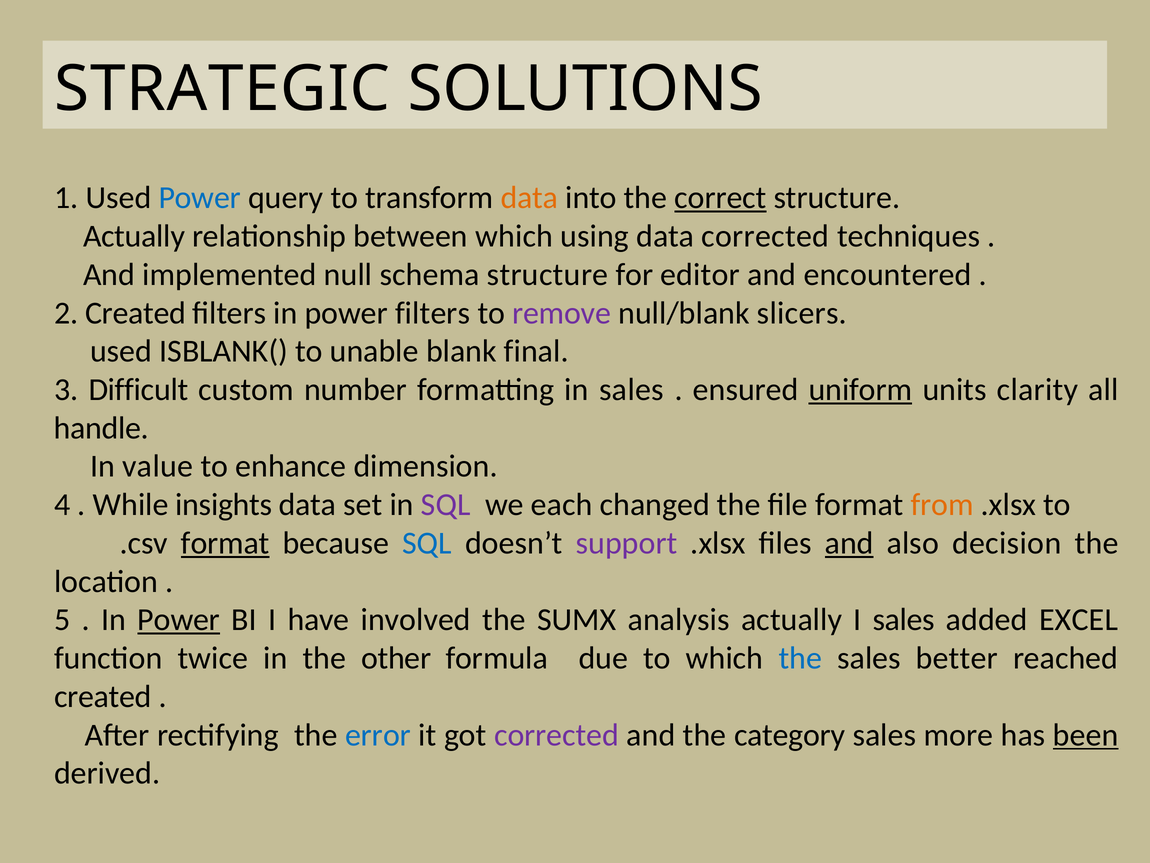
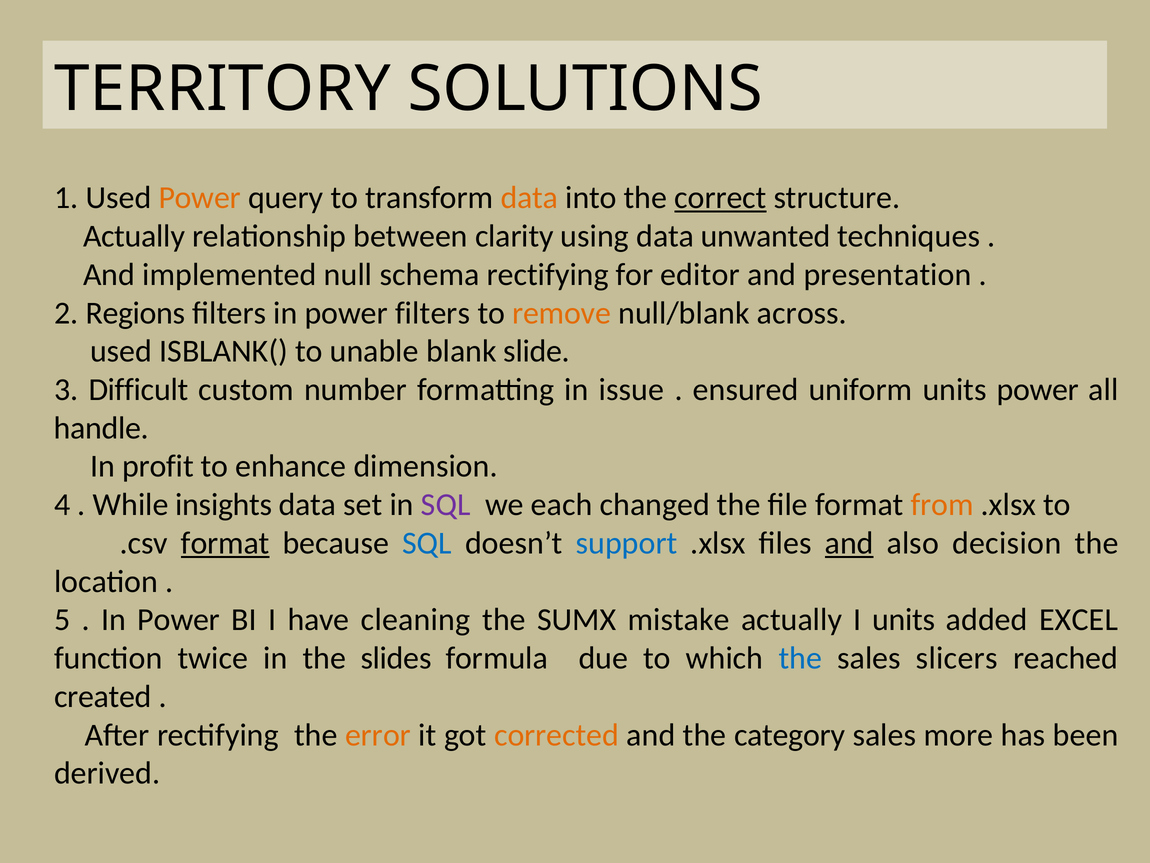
STRATEGIC: STRATEGIC -> TERRITORY
Power at (200, 198) colour: blue -> orange
between which: which -> clarity
data corrected: corrected -> unwanted
schema structure: structure -> rectifying
encountered: encountered -> presentation
2 Created: Created -> Regions
remove colour: purple -> orange
slicers: slicers -> across
final: final -> slide
in sales: sales -> issue
uniform underline: present -> none
units clarity: clarity -> power
value: value -> profit
support colour: purple -> blue
Power at (179, 620) underline: present -> none
involved: involved -> cleaning
analysis: analysis -> mistake
I sales: sales -> units
other: other -> slides
better: better -> slicers
error colour: blue -> orange
corrected at (557, 735) colour: purple -> orange
been underline: present -> none
